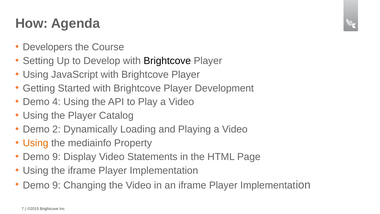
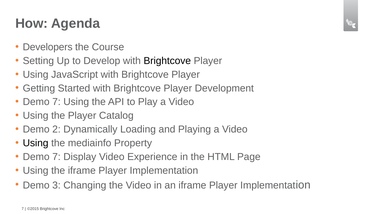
4 at (56, 102): 4 -> 7
Using at (36, 143) colour: orange -> black
9 at (56, 157): 9 -> 7
Statements: Statements -> Experience
9 at (56, 185): 9 -> 3
